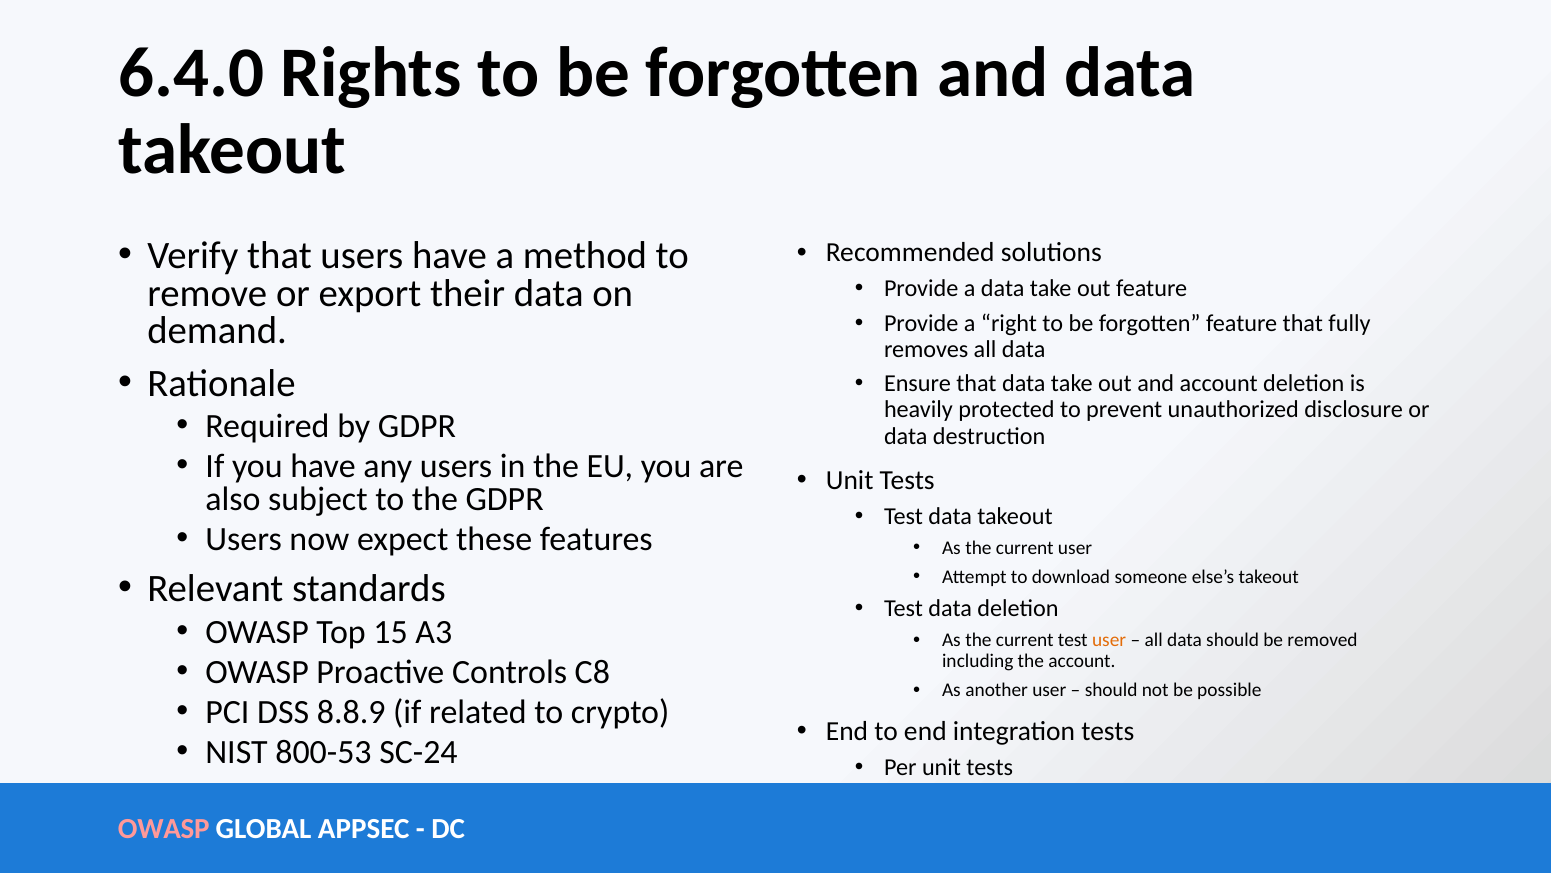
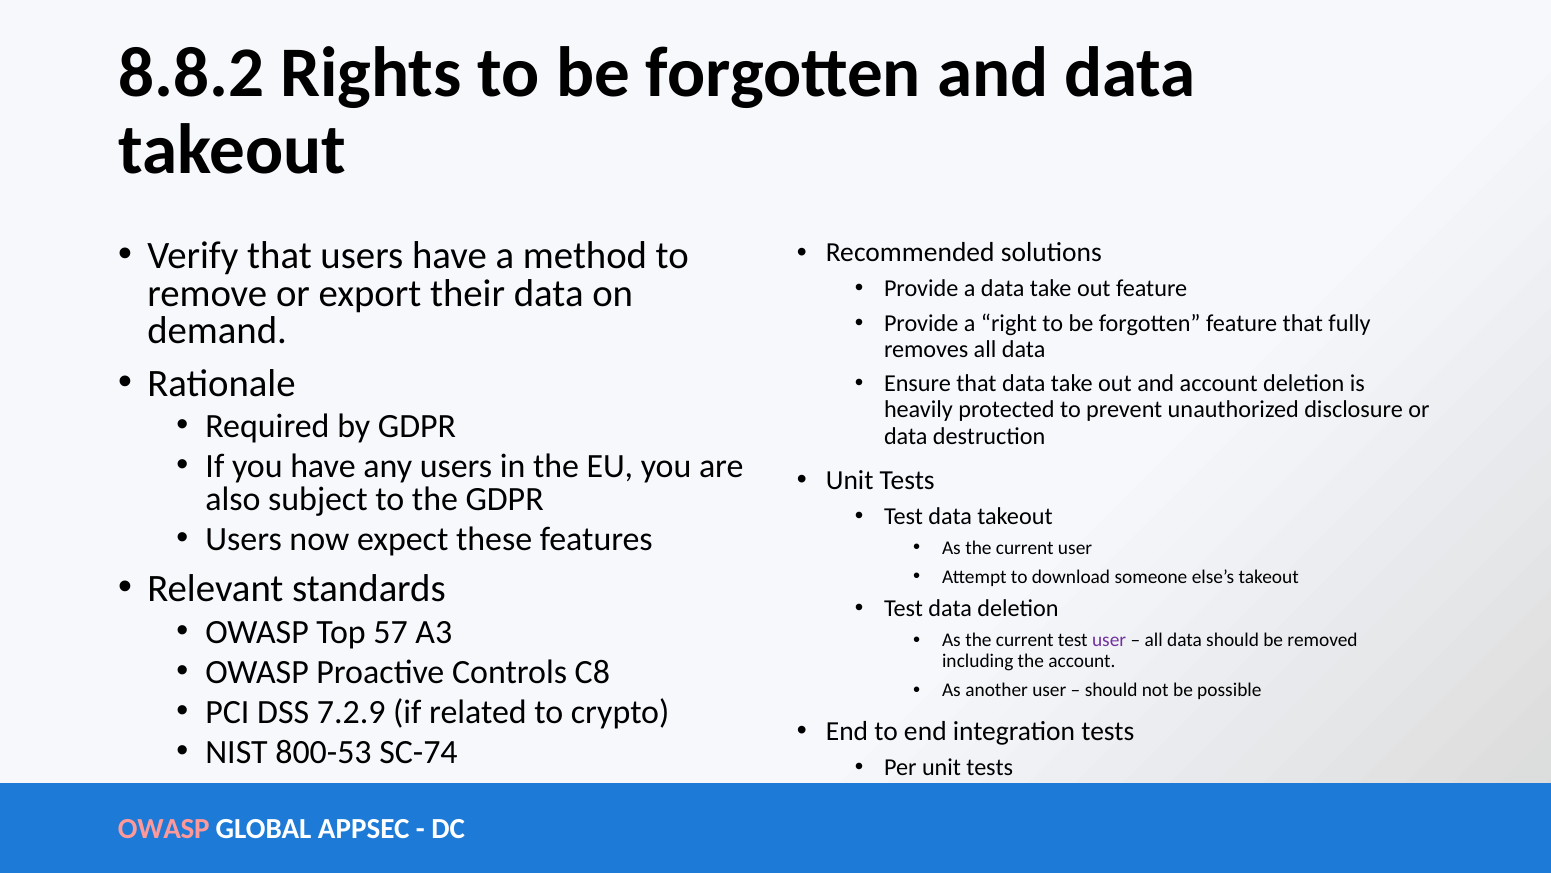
6.4.0: 6.4.0 -> 8.8.2
15: 15 -> 57
user at (1109, 640) colour: orange -> purple
8.8.9: 8.8.9 -> 7.2.9
SC-24: SC-24 -> SC-74
